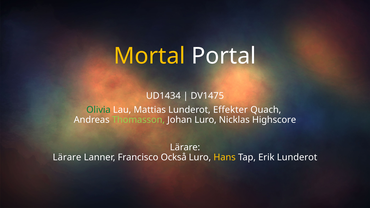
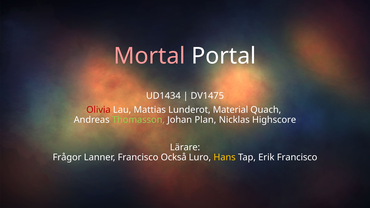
Mortal colour: yellow -> pink
Olivia colour: green -> red
Effekter: Effekter -> Material
Johan Luro: Luro -> Plan
Lärare at (67, 158): Lärare -> Frågor
Erik Lunderot: Lunderot -> Francisco
